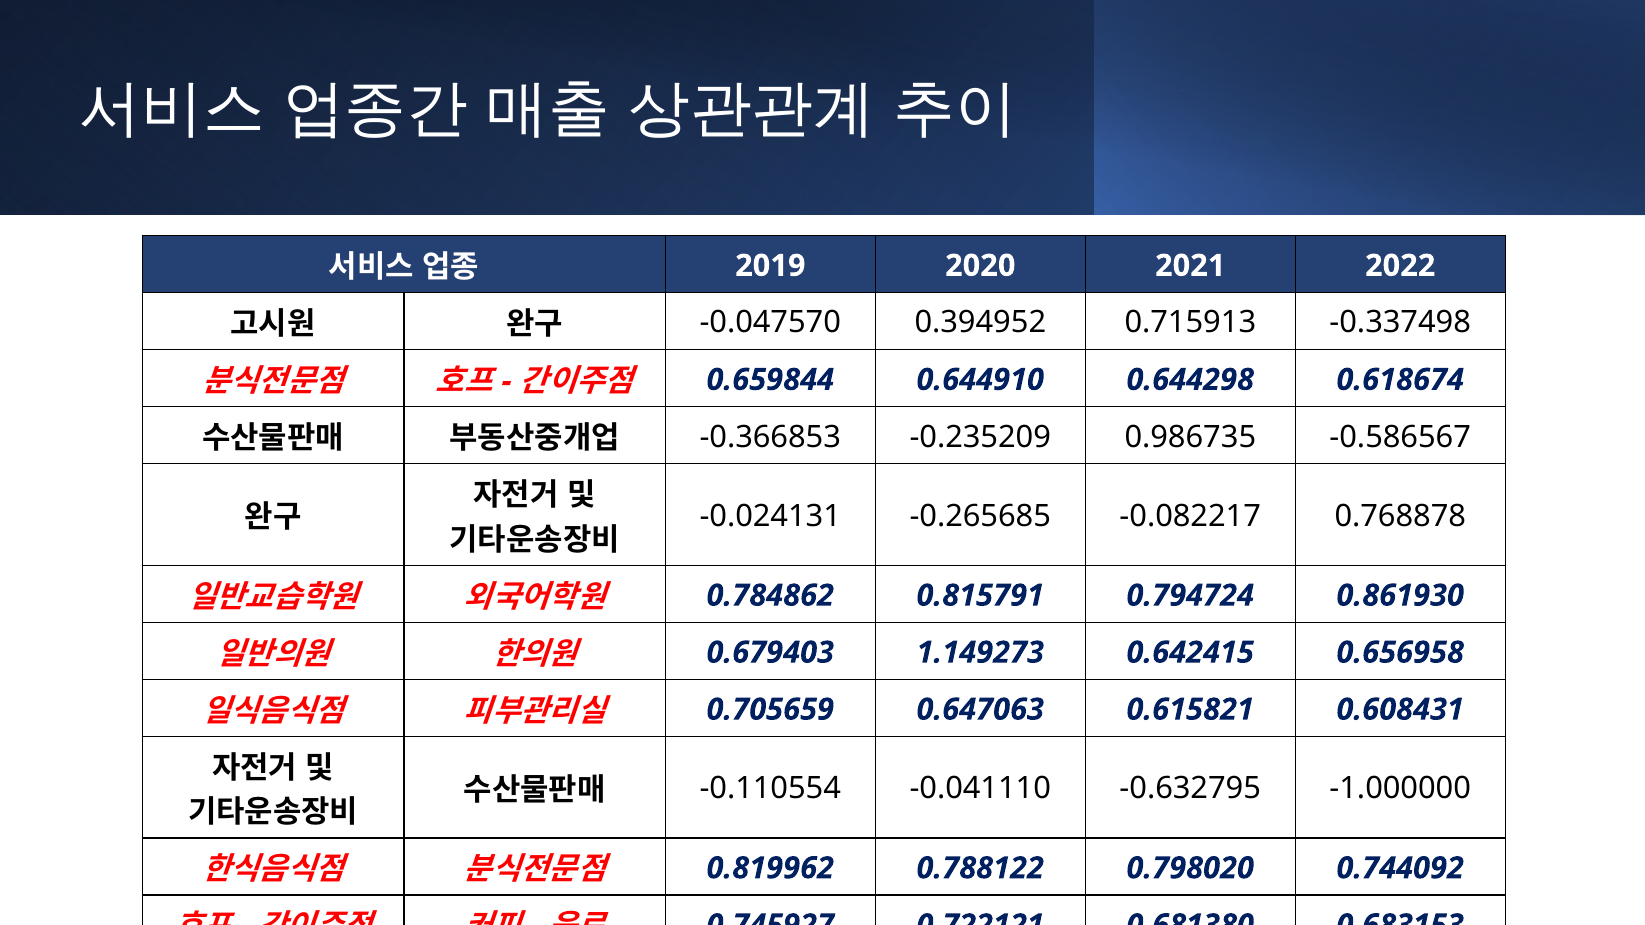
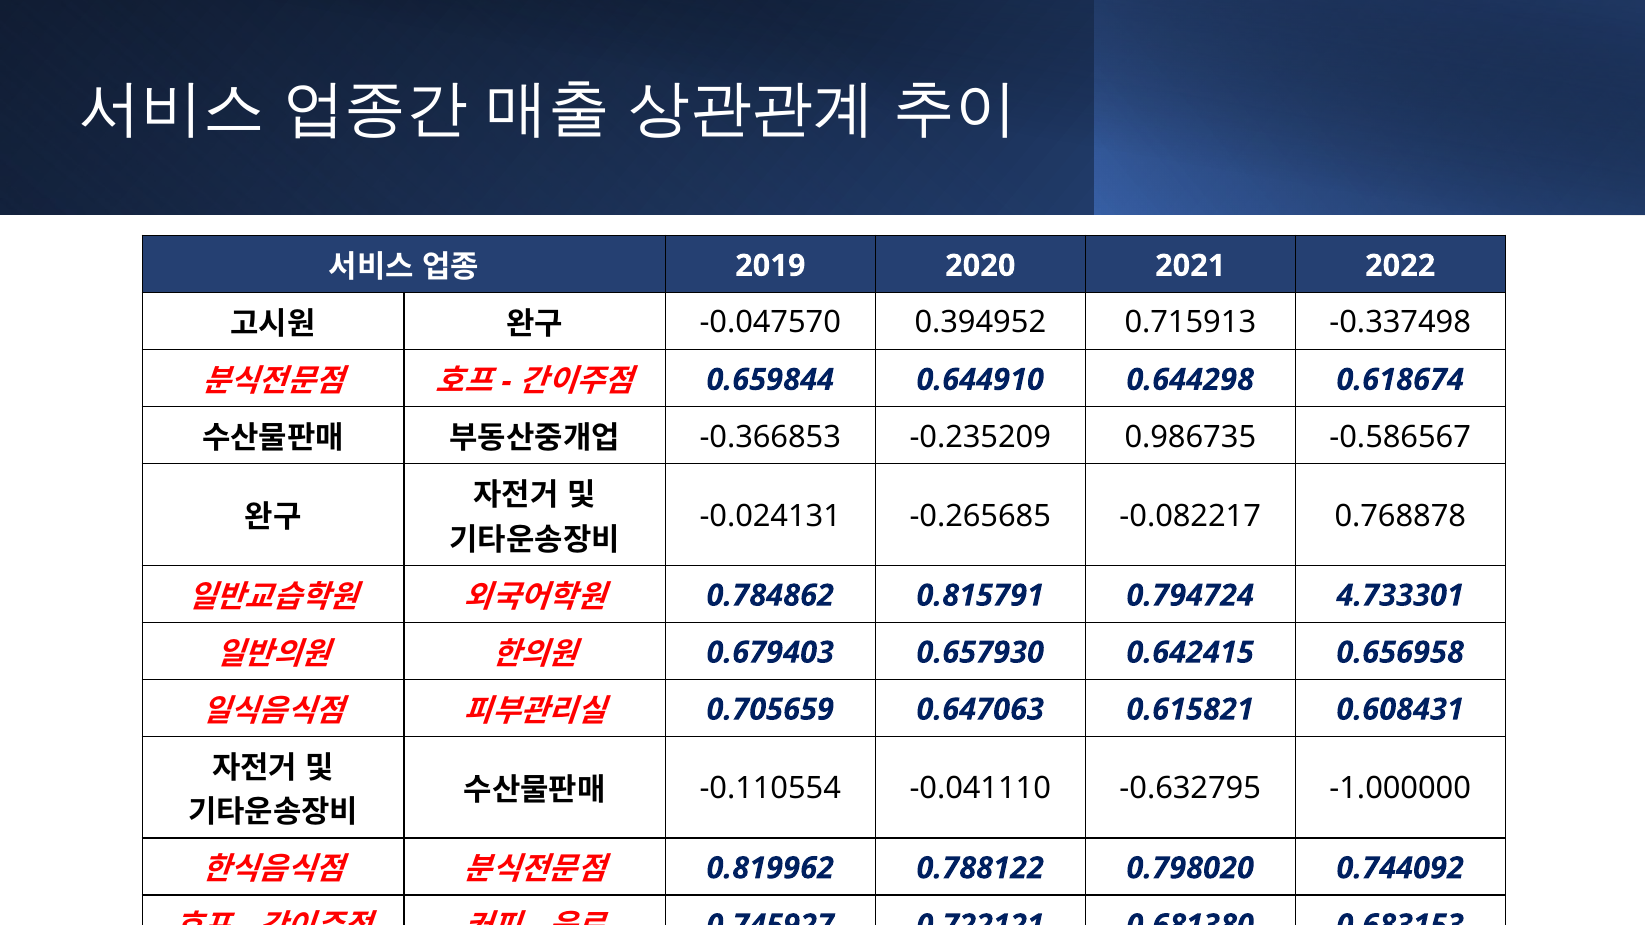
0.861930: 0.861930 -> 4.733301
1.149273: 1.149273 -> 0.657930
